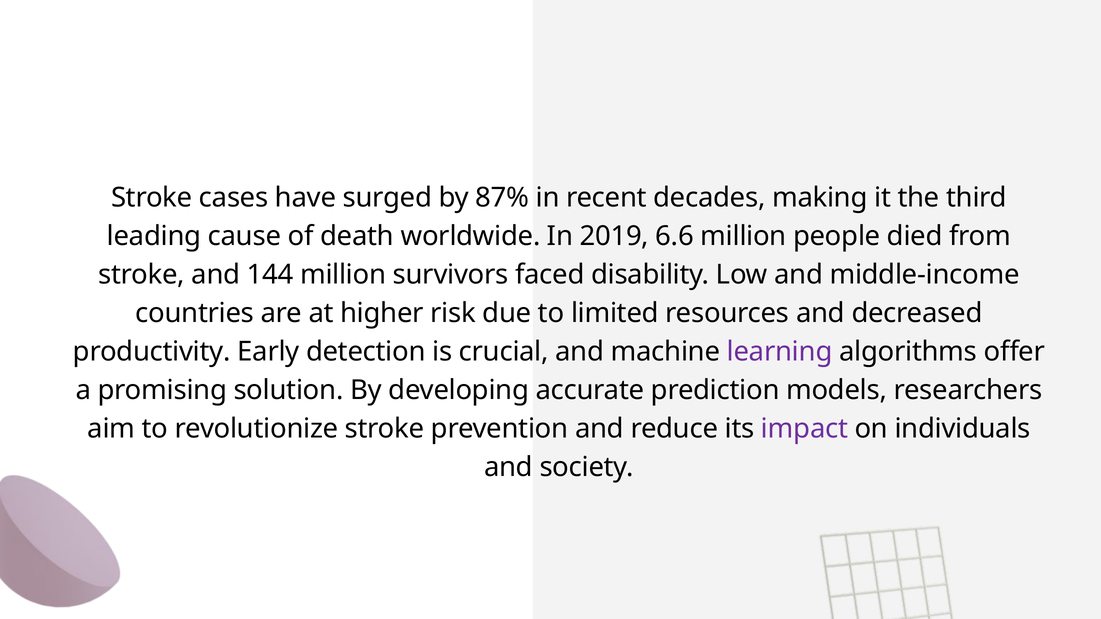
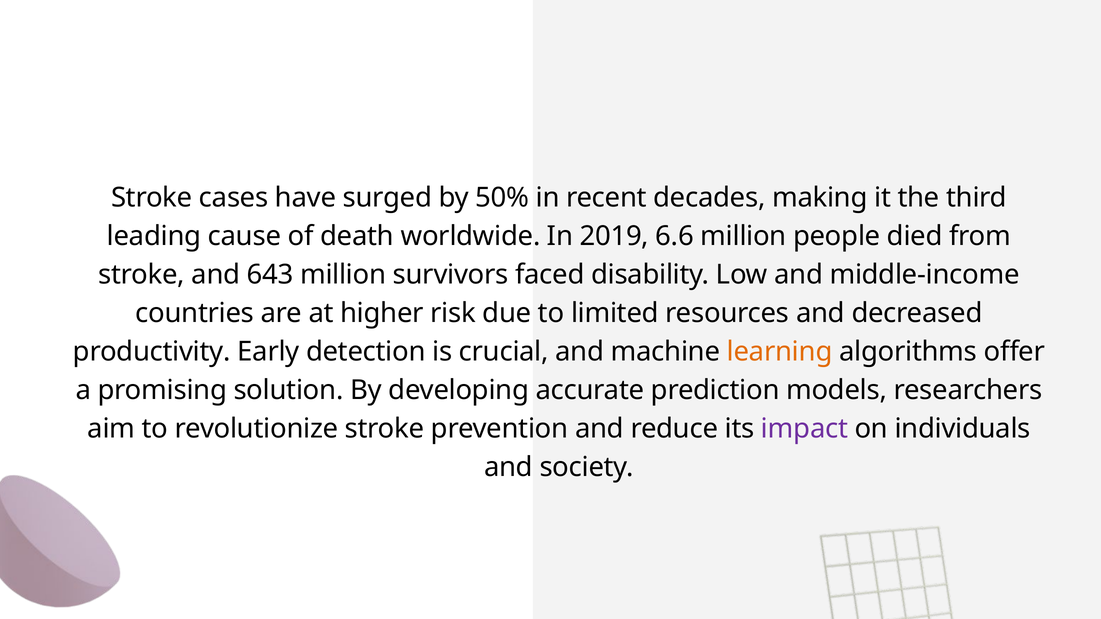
87%: 87% -> 50%
144: 144 -> 643
learning colour: purple -> orange
